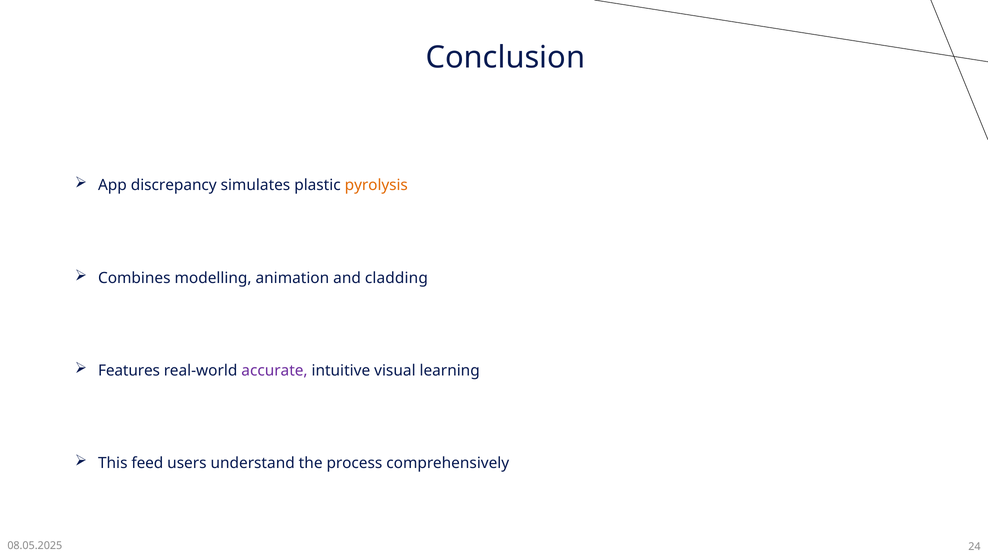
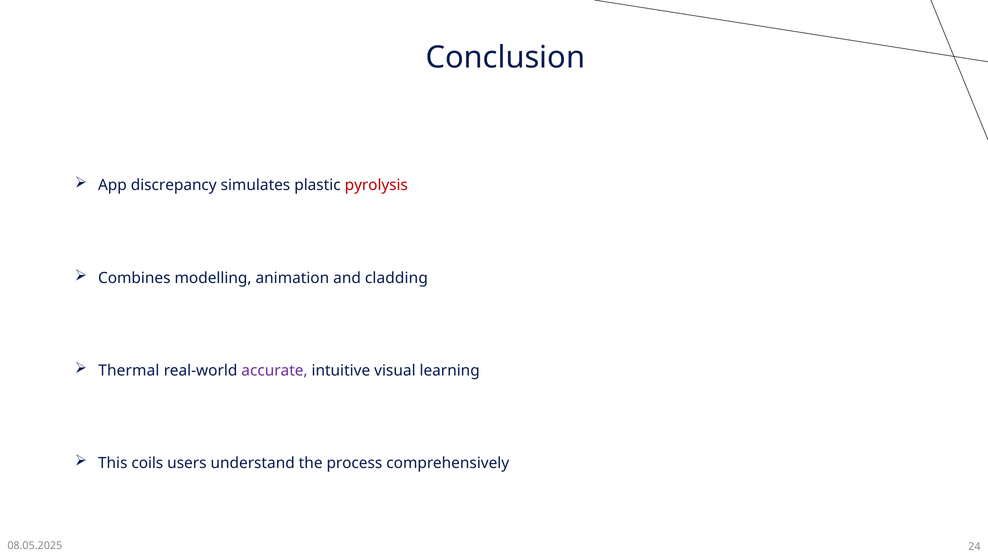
pyrolysis colour: orange -> red
Features: Features -> Thermal
feed: feed -> coils
